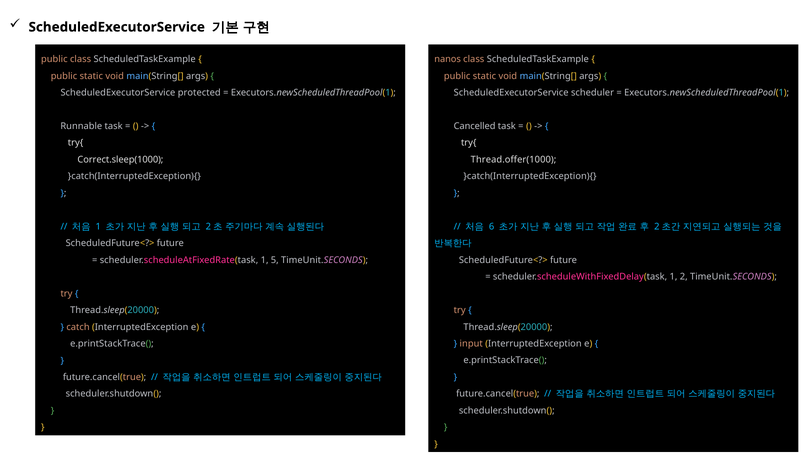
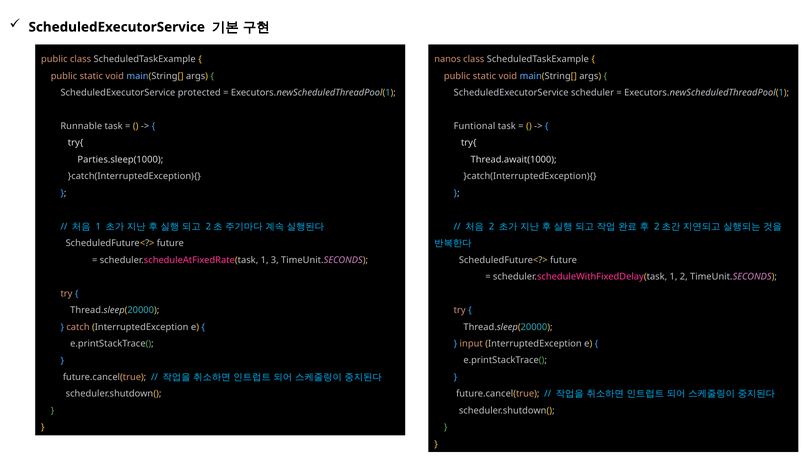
Cancelled: Cancelled -> Funtional
Correct.sleep(1000: Correct.sleep(1000 -> Parties.sleep(1000
Thread.offer(1000: Thread.offer(1000 -> Thread.await(1000
6 at (492, 227): 6 -> 2
5: 5 -> 3
